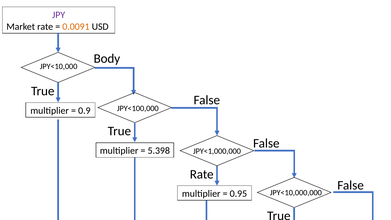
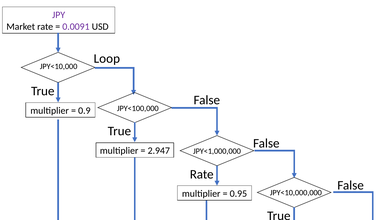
0.0091 colour: orange -> purple
Body: Body -> Loop
5.398: 5.398 -> 2.947
